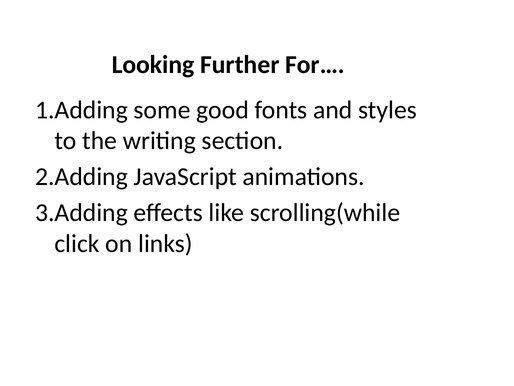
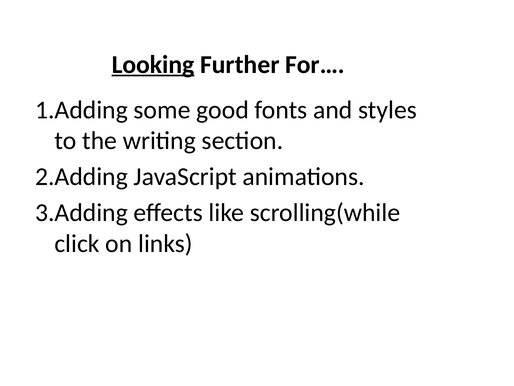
Looking underline: none -> present
